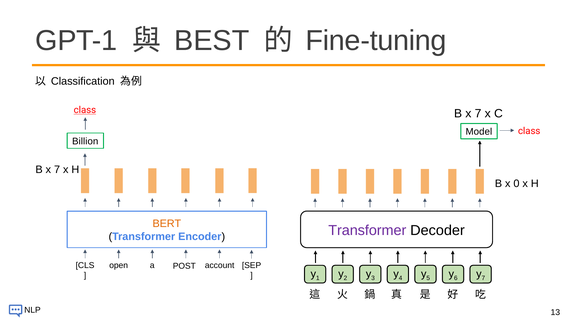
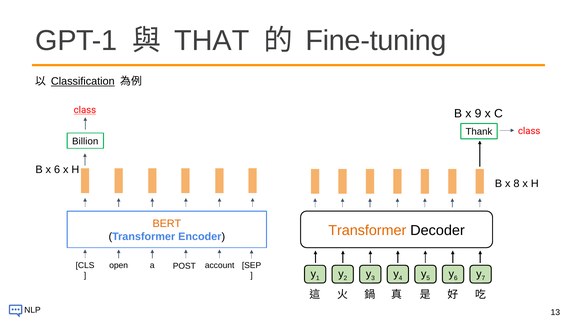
BEST: BEST -> THAT
Classification underline: none -> present
7 at (478, 114): 7 -> 9
Model: Model -> Thank
7 at (57, 170): 7 -> 6
0: 0 -> 8
Transformer at (367, 231) colour: purple -> orange
